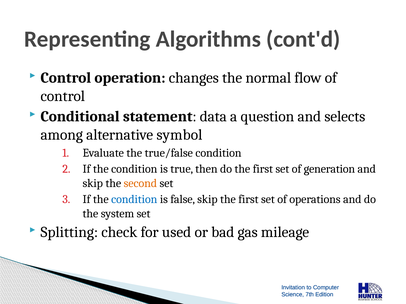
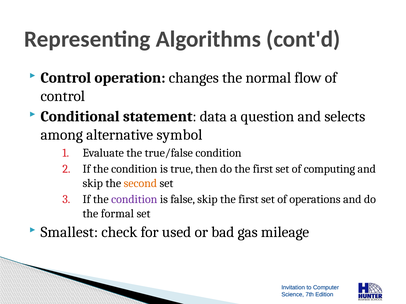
generation: generation -> computing
condition at (134, 200) colour: blue -> purple
system: system -> formal
Splitting: Splitting -> Smallest
